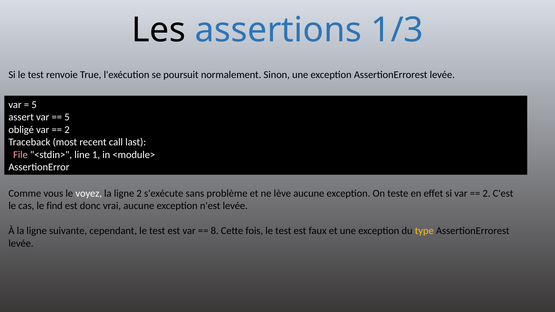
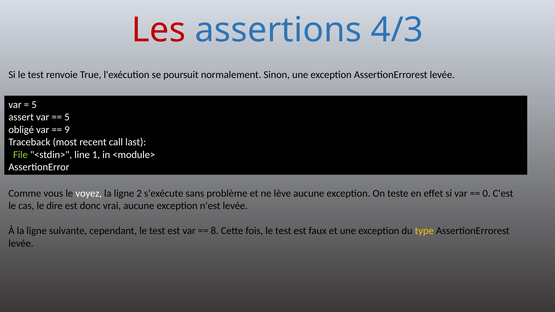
Les colour: black -> red
1/3: 1/3 -> 4/3
2 at (67, 130): 2 -> 9
File colour: pink -> light green
2 at (486, 193): 2 -> 0
find: find -> dire
